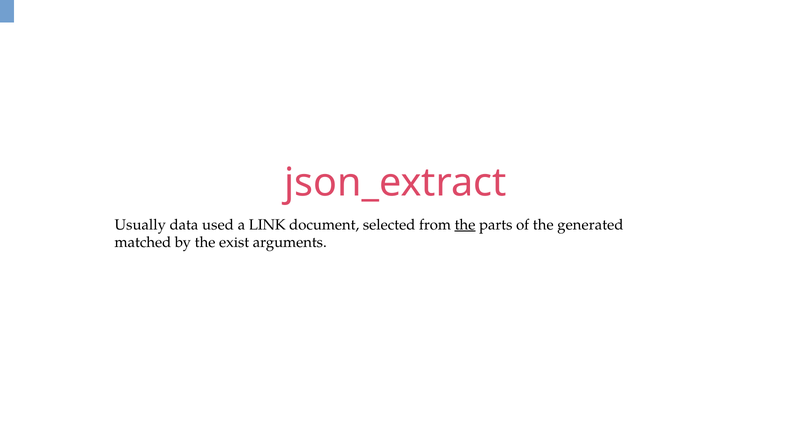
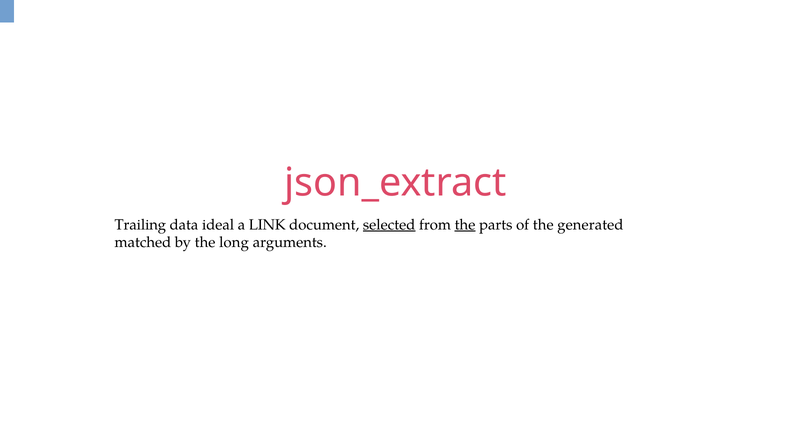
Usually: Usually -> Trailing
used: used -> ideal
selected underline: none -> present
exist: exist -> long
